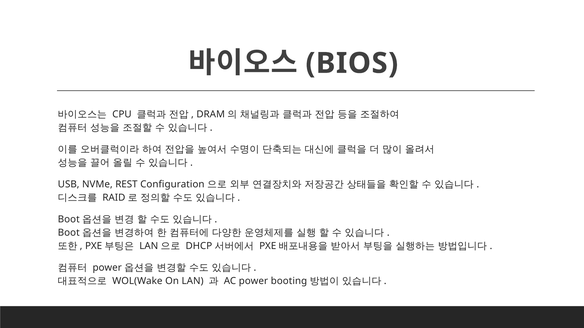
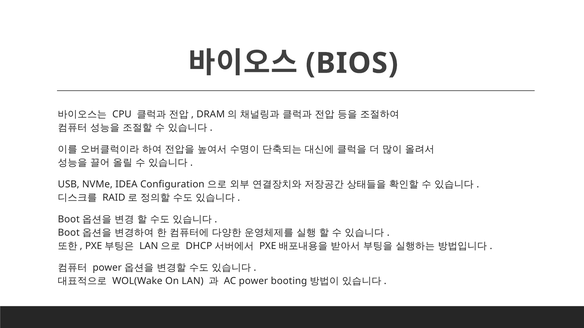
REST: REST -> IDEA
